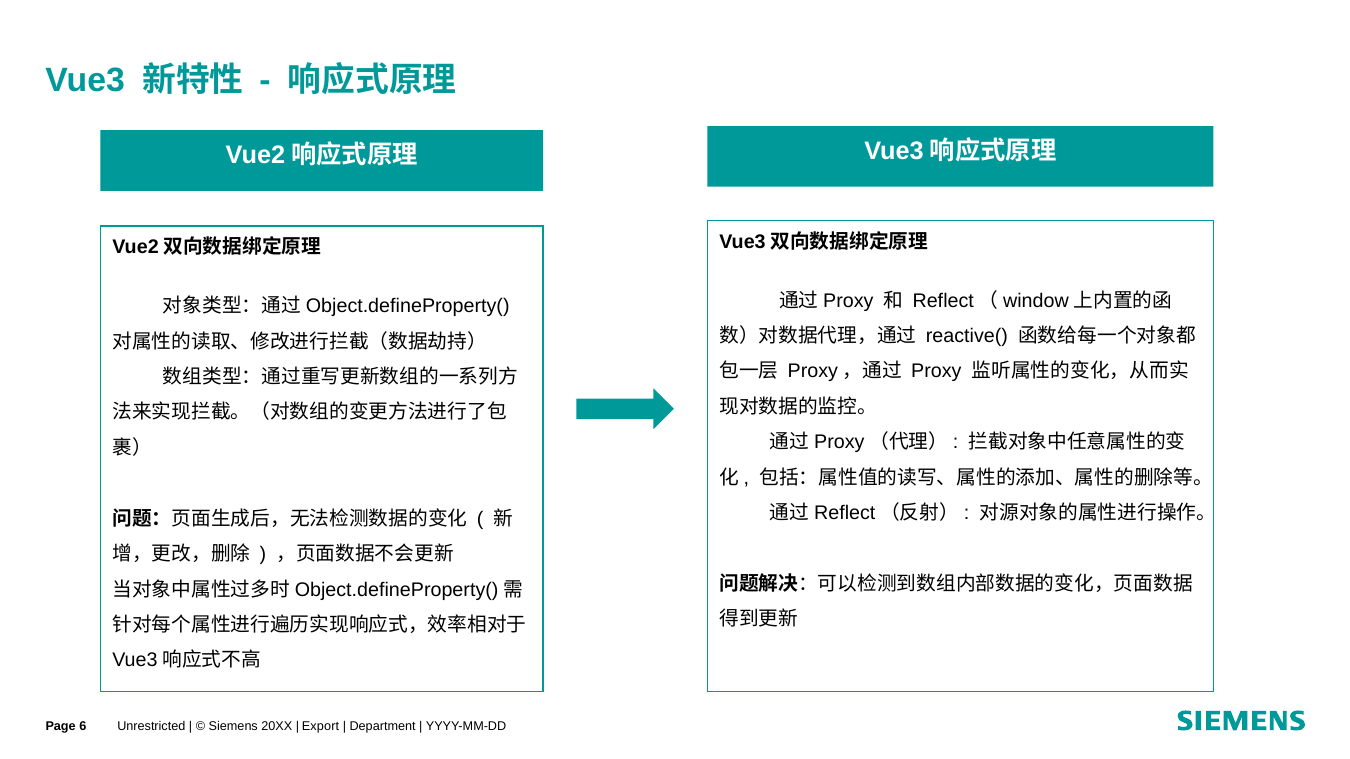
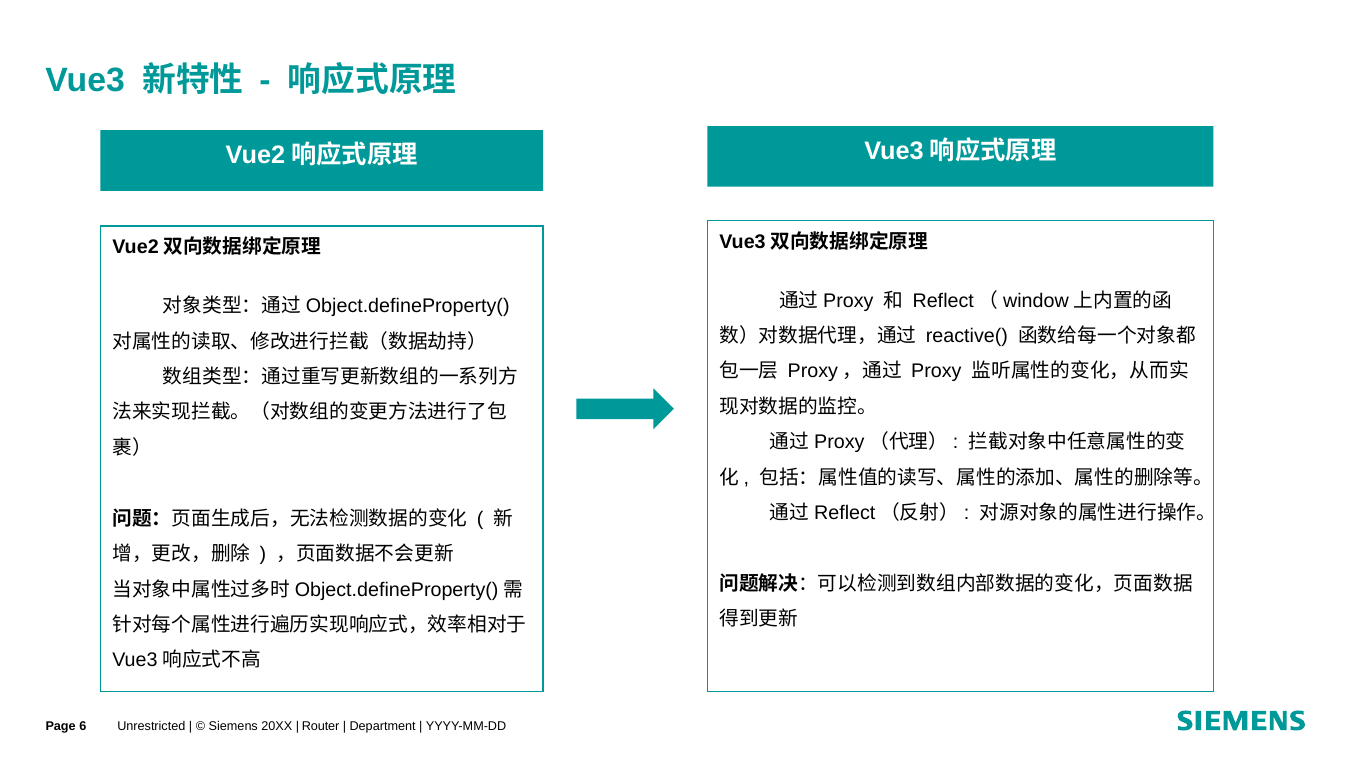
Export: Export -> Router
